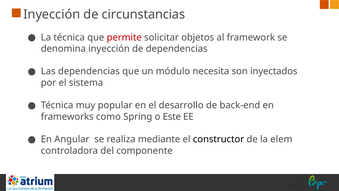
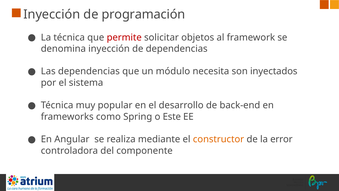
circunstancias: circunstancias -> programación
constructor colour: black -> orange
elem: elem -> error
